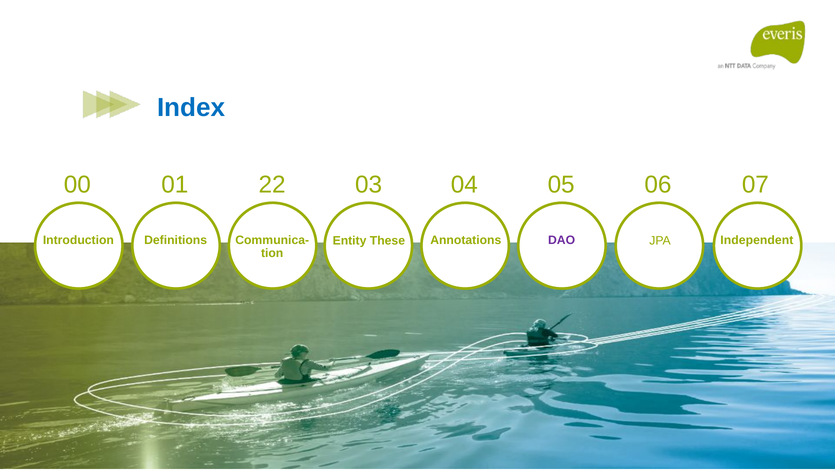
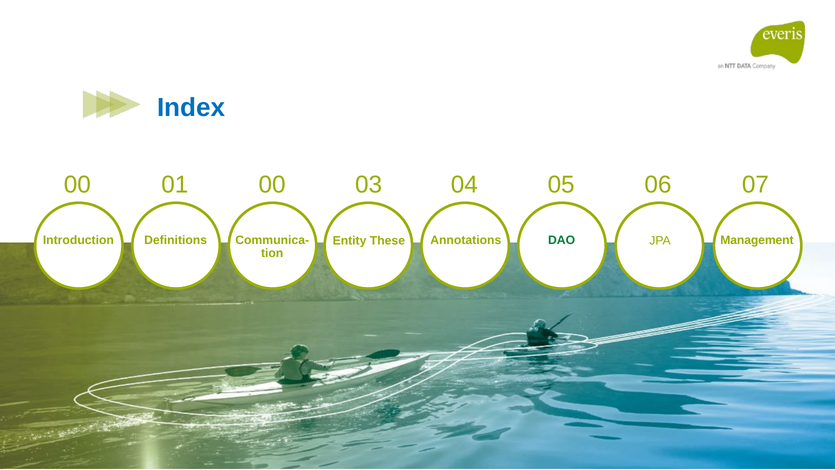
22 at (272, 185): 22 -> 00
DAO colour: purple -> green
Independent: Independent -> Management
